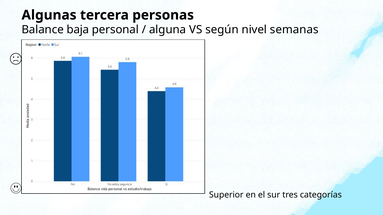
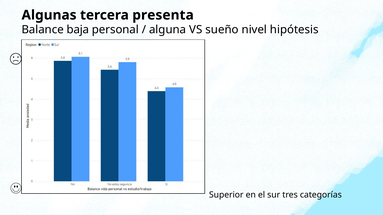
personas: personas -> presenta
según: según -> sueño
semanas: semanas -> hipótesis
